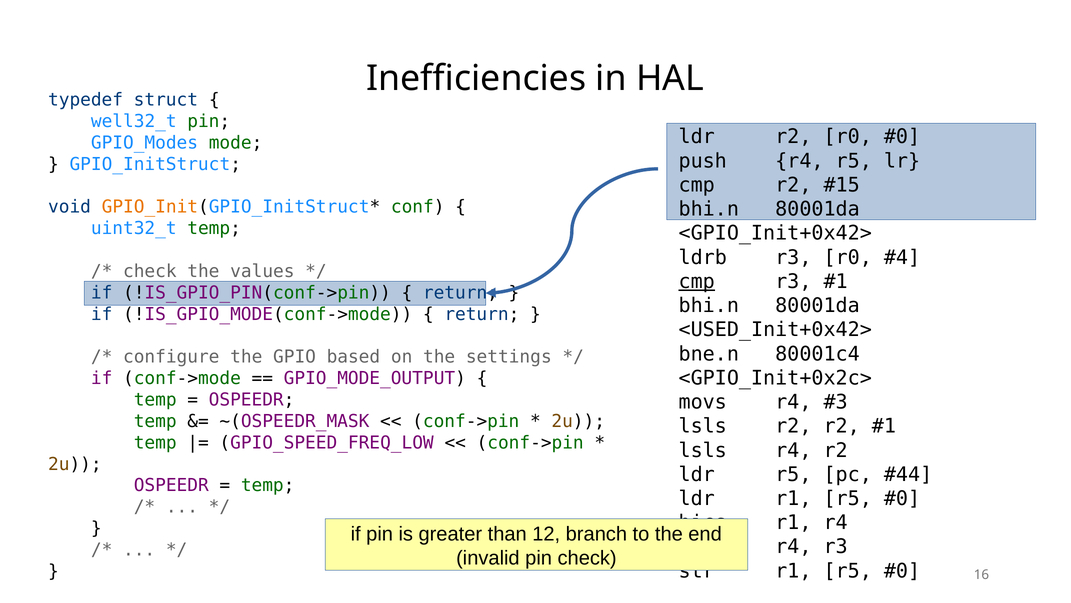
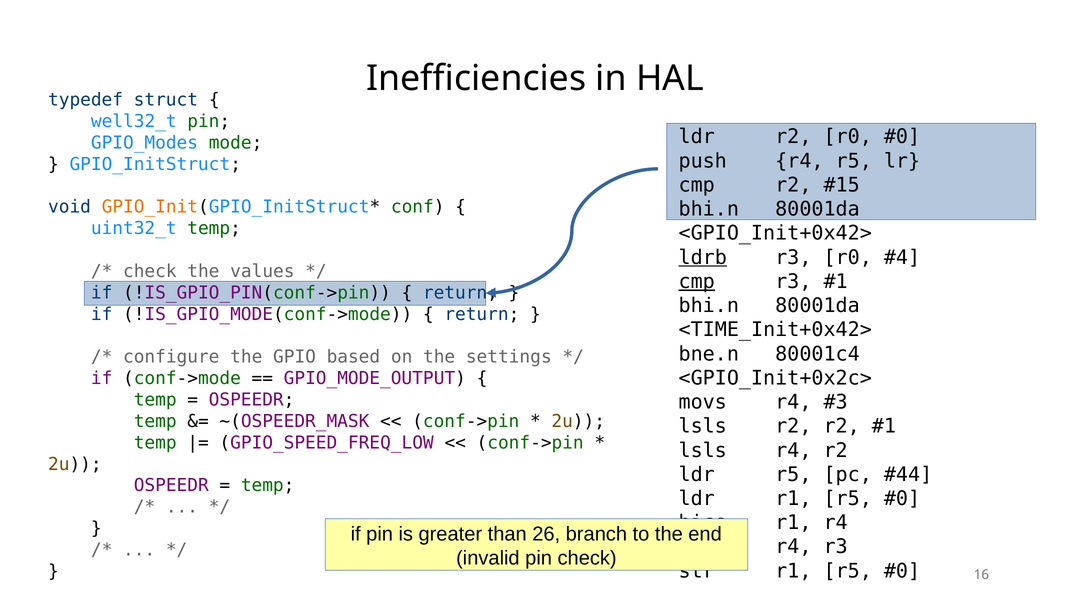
ldrb underline: none -> present
<USED_Init+0x42>: <USED_Init+0x42> -> <TIME_Init+0x42>
12: 12 -> 26
